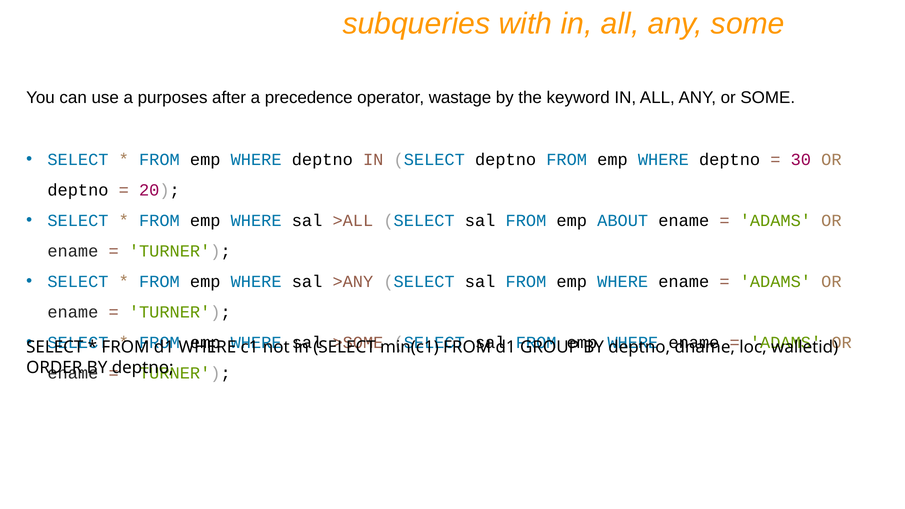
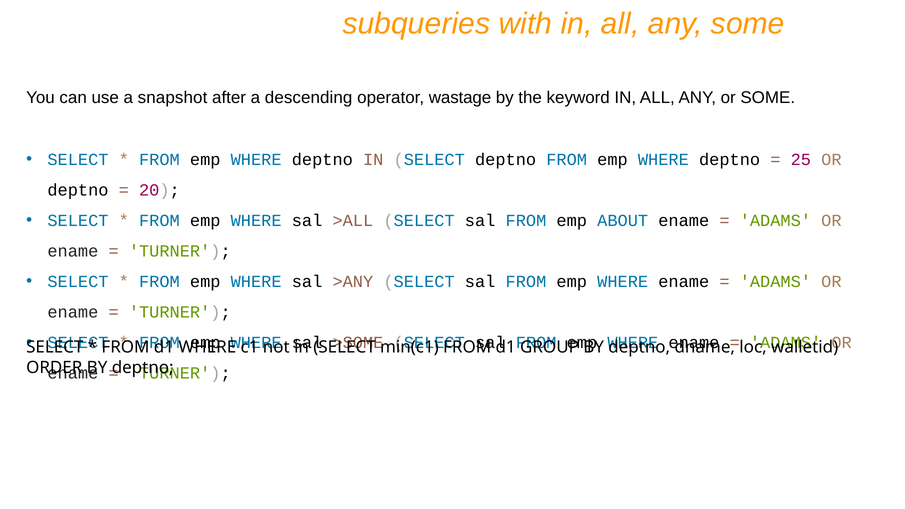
purposes: purposes -> snapshot
precedence: precedence -> descending
30: 30 -> 25
